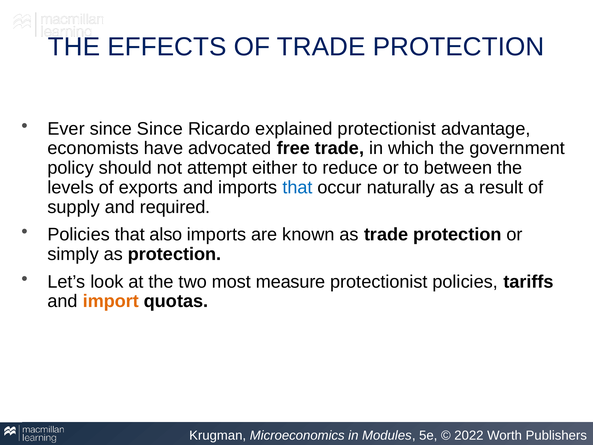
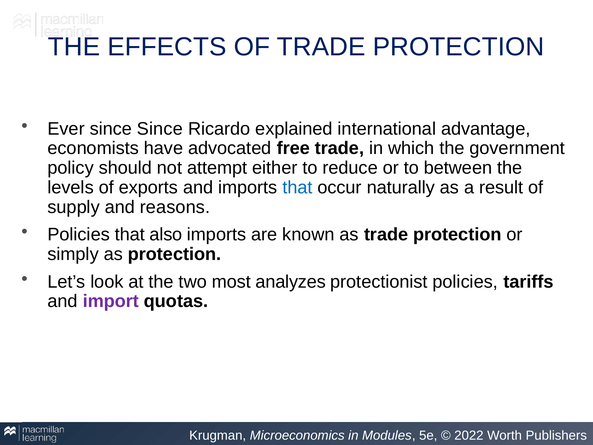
explained protectionist: protectionist -> international
required: required -> reasons
measure: measure -> analyzes
import colour: orange -> purple
